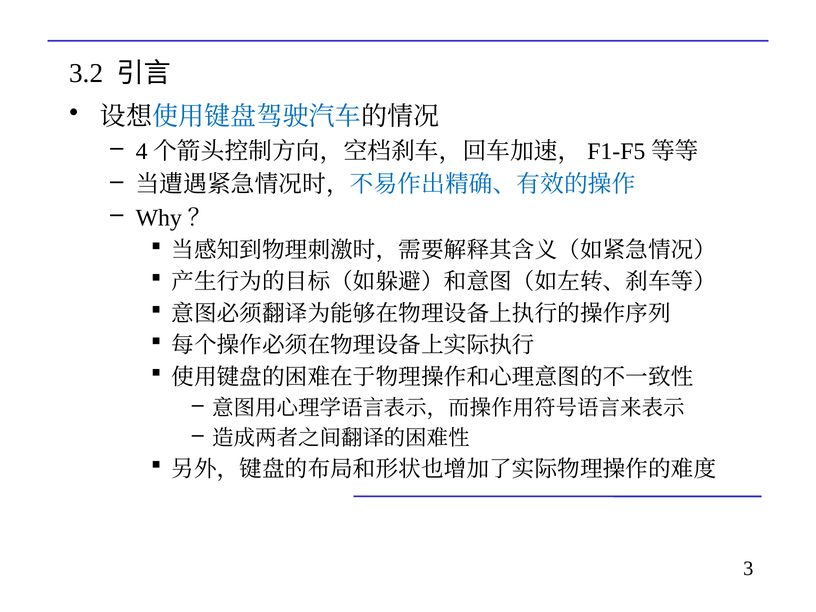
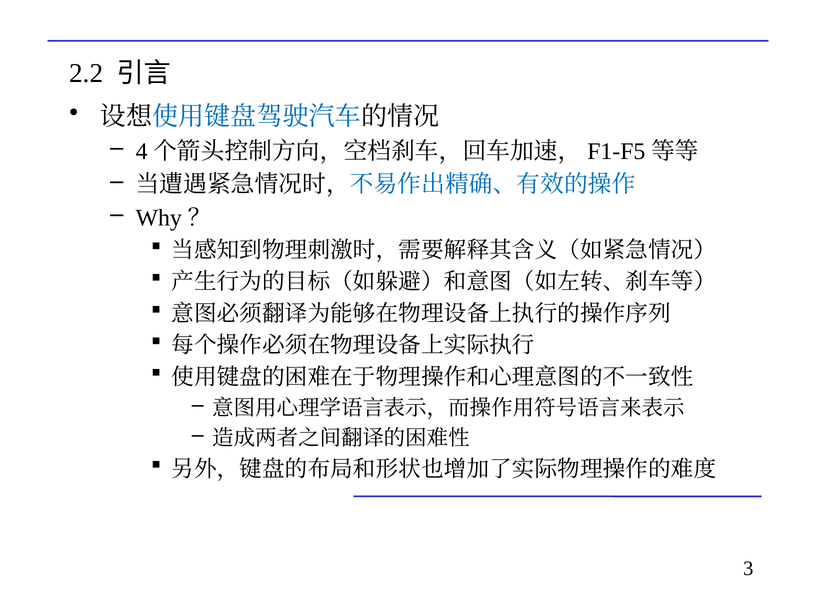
3.2: 3.2 -> 2.2
